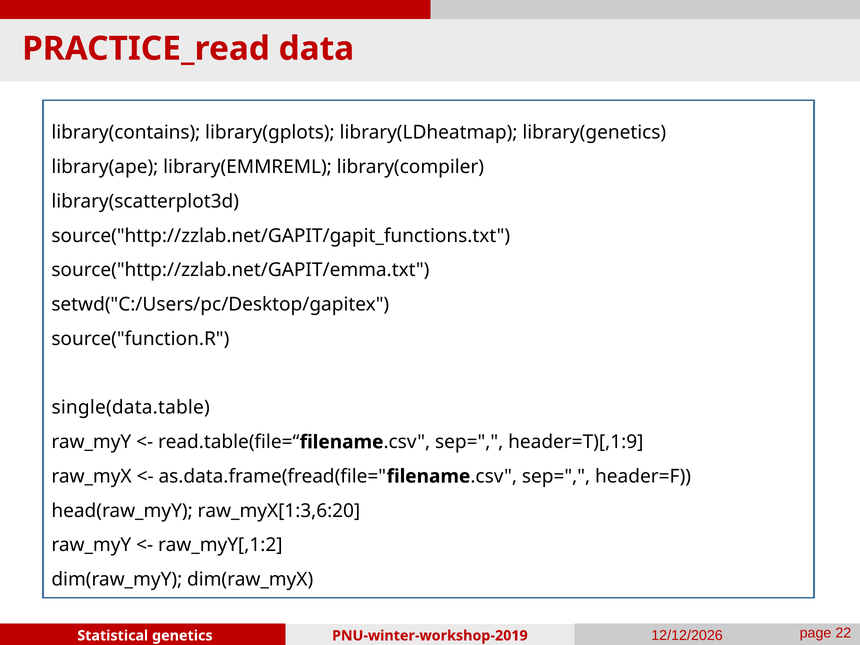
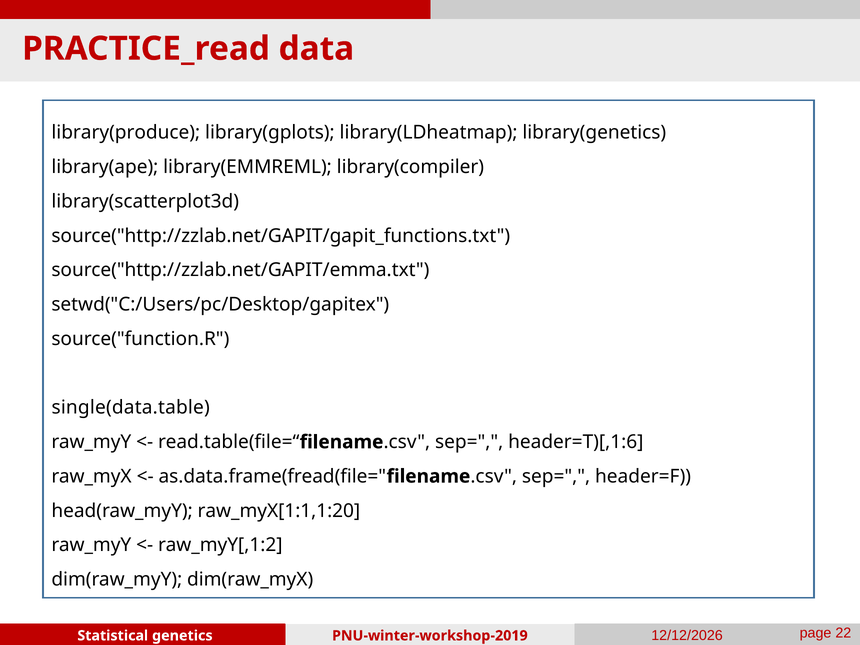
library(contains: library(contains -> library(produce
header=T)[,1:9: header=T)[,1:9 -> header=T)[,1:6
raw_myX[1:3,6:20: raw_myX[1:3,6:20 -> raw_myX[1:1,1:20
